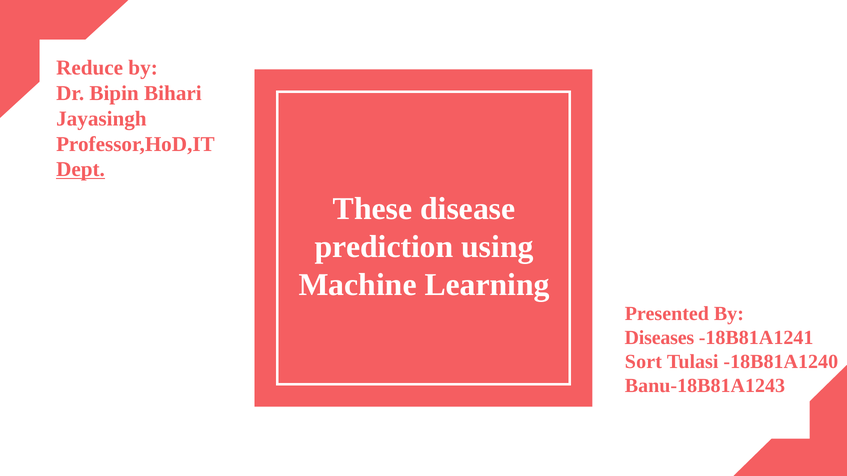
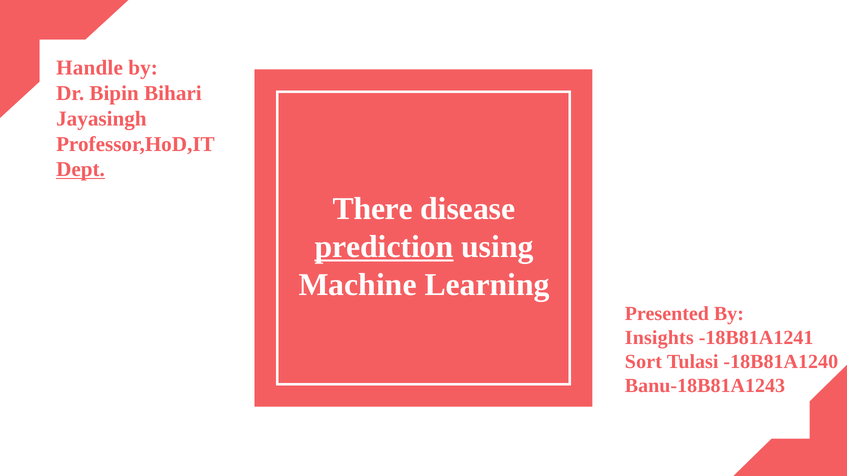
Reduce: Reduce -> Handle
These: These -> There
prediction underline: none -> present
Diseases: Diseases -> Insights
